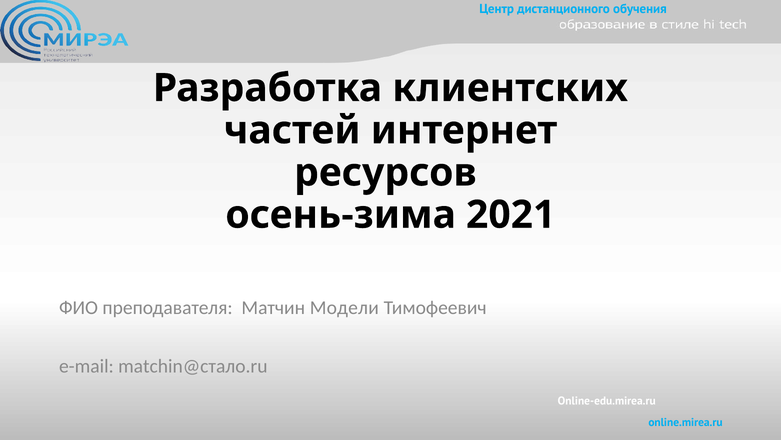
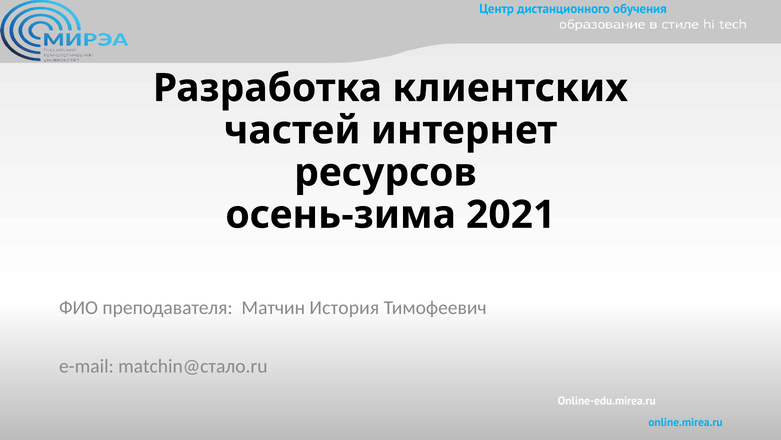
Модели: Модели -> История
